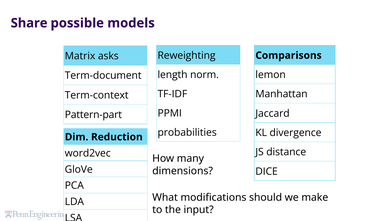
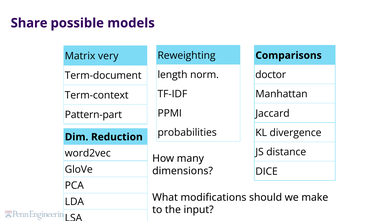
asks: asks -> very
lemon: lemon -> doctor
